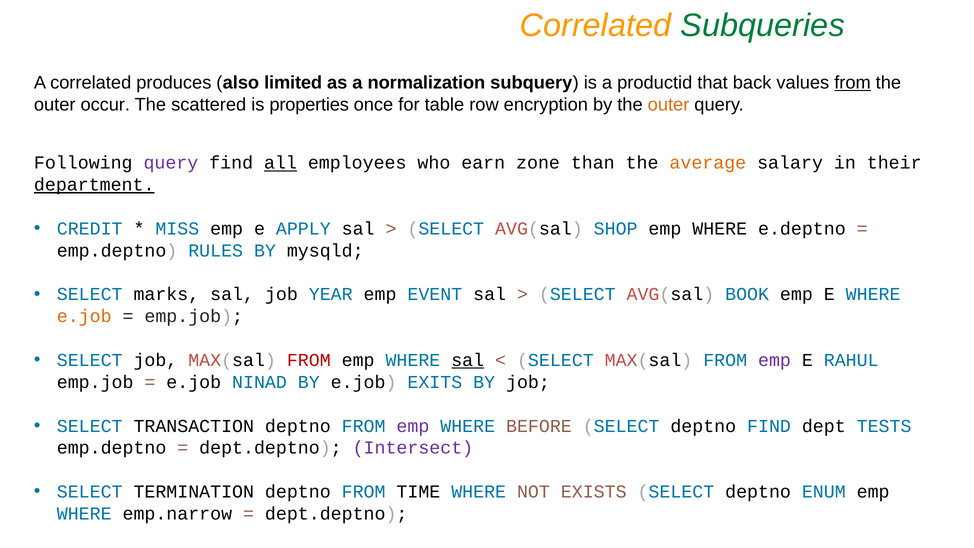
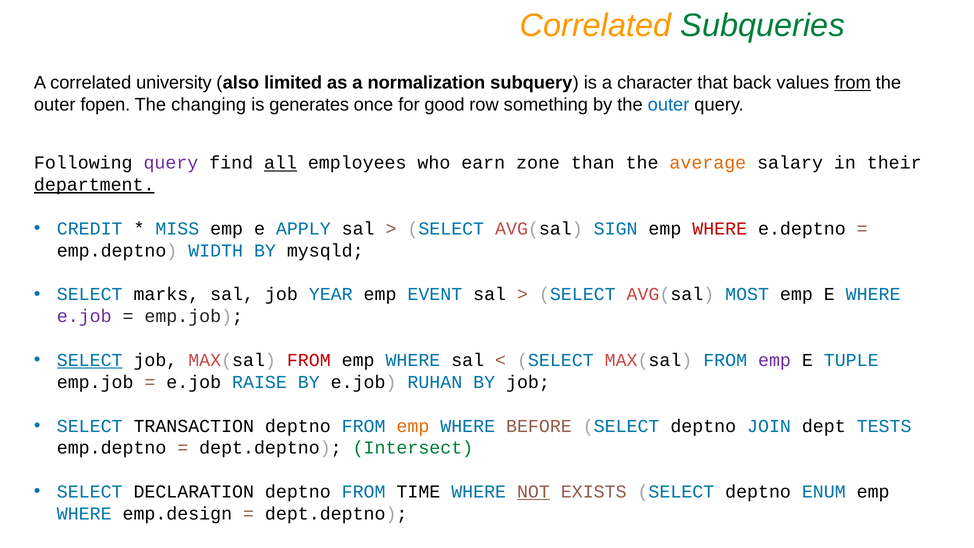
produces: produces -> university
productid: productid -> character
occur: occur -> fopen
scattered: scattered -> changing
properties: properties -> generates
table: table -> good
encryption: encryption -> something
outer at (669, 105) colour: orange -> blue
SHOP: SHOP -> SIGN
WHERE at (720, 229) colour: black -> red
RULES: RULES -> WIDTH
BOOK: BOOK -> MOST
e.job at (84, 316) colour: orange -> purple
SELECT at (90, 360) underline: none -> present
sal at (468, 360) underline: present -> none
RAHUL: RAHUL -> TUPLE
NINAD: NINAD -> RAISE
EXITS: EXITS -> RUHAN
emp at (413, 426) colour: purple -> orange
deptno FIND: FIND -> JOIN
Intersect colour: purple -> green
TERMINATION: TERMINATION -> DECLARATION
NOT underline: none -> present
emp.narrow: emp.narrow -> emp.design
